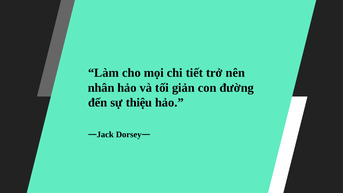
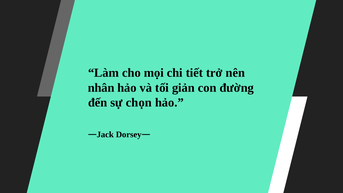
thiệu: thiệu -> chọn
